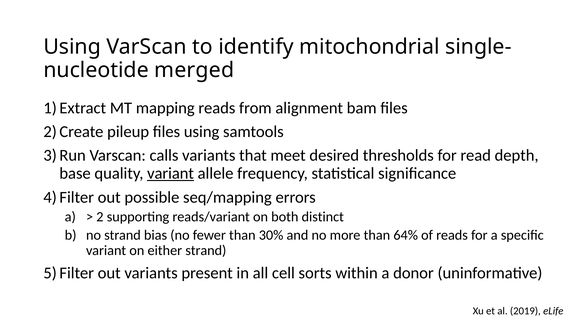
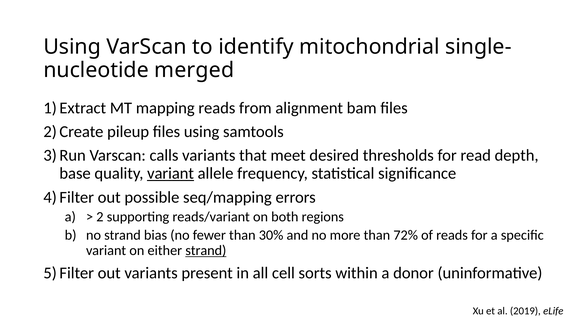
distinct: distinct -> regions
64%: 64% -> 72%
strand at (206, 251) underline: none -> present
